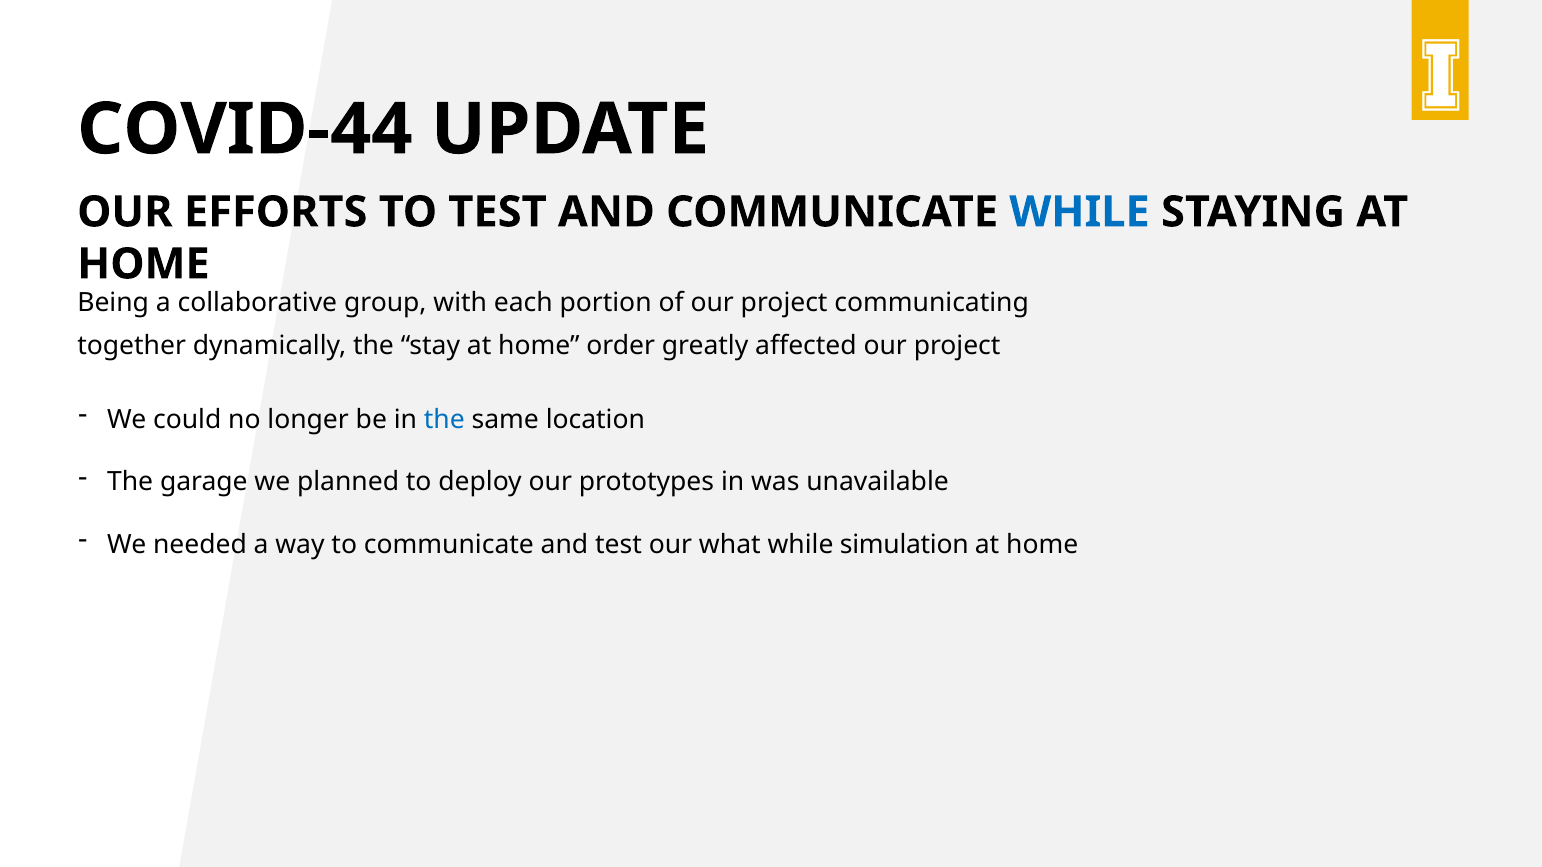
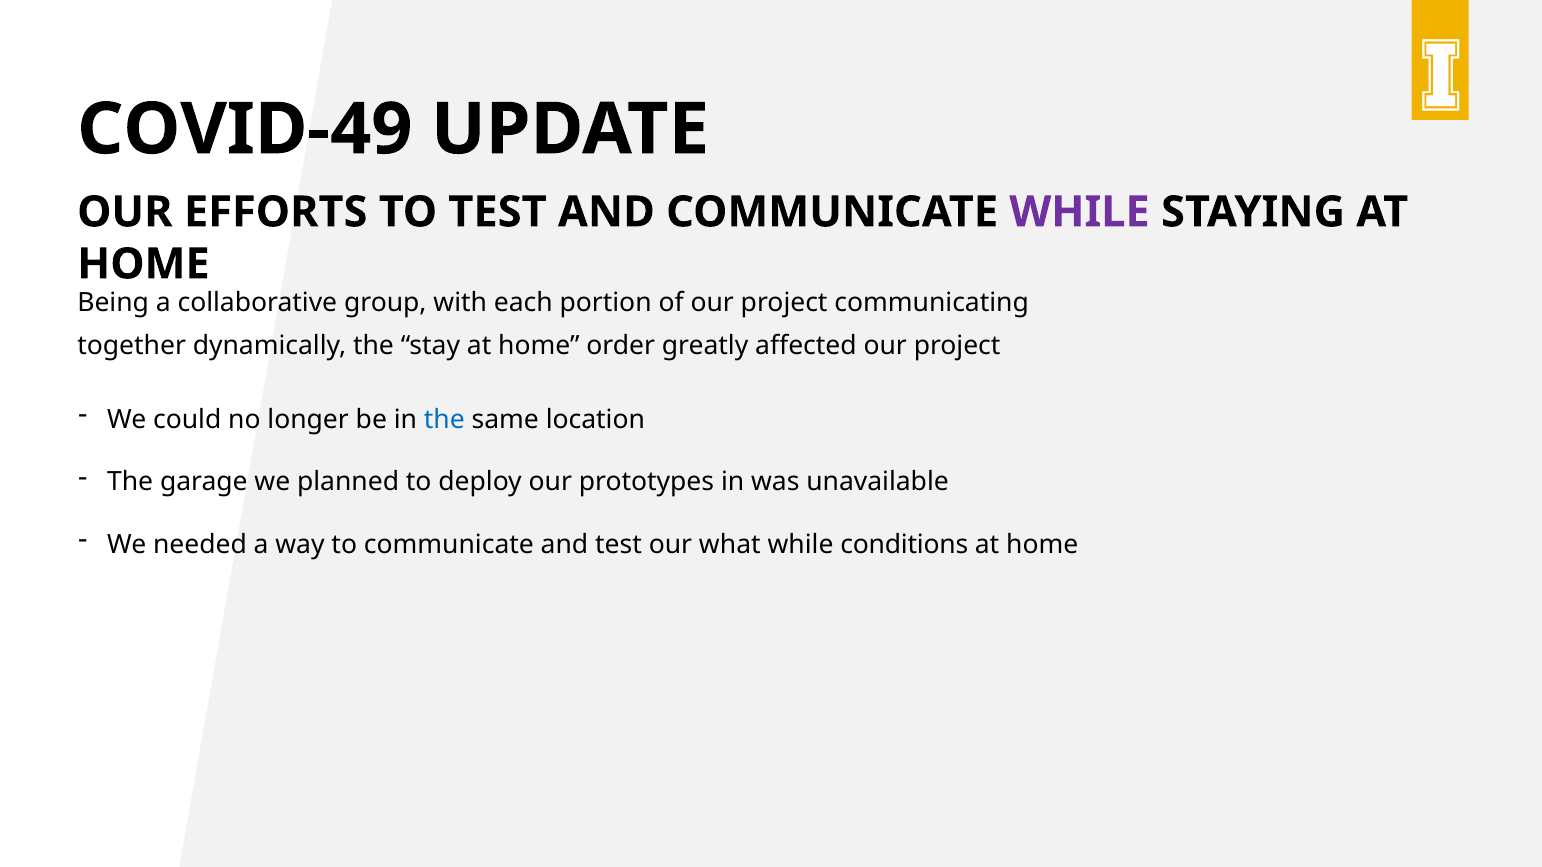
COVID-44: COVID-44 -> COVID-49
WHILE at (1080, 212) colour: blue -> purple
simulation: simulation -> conditions
